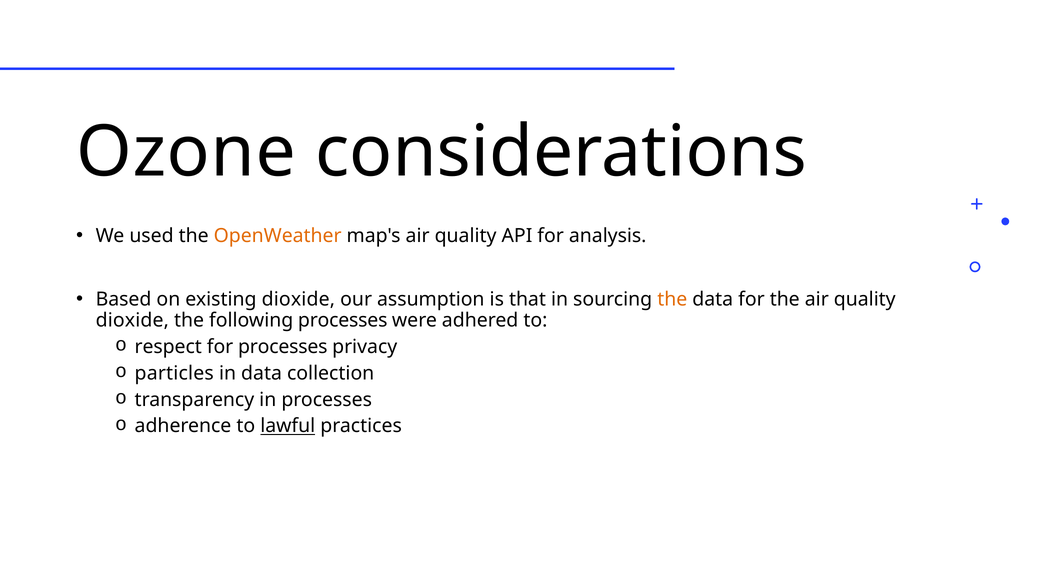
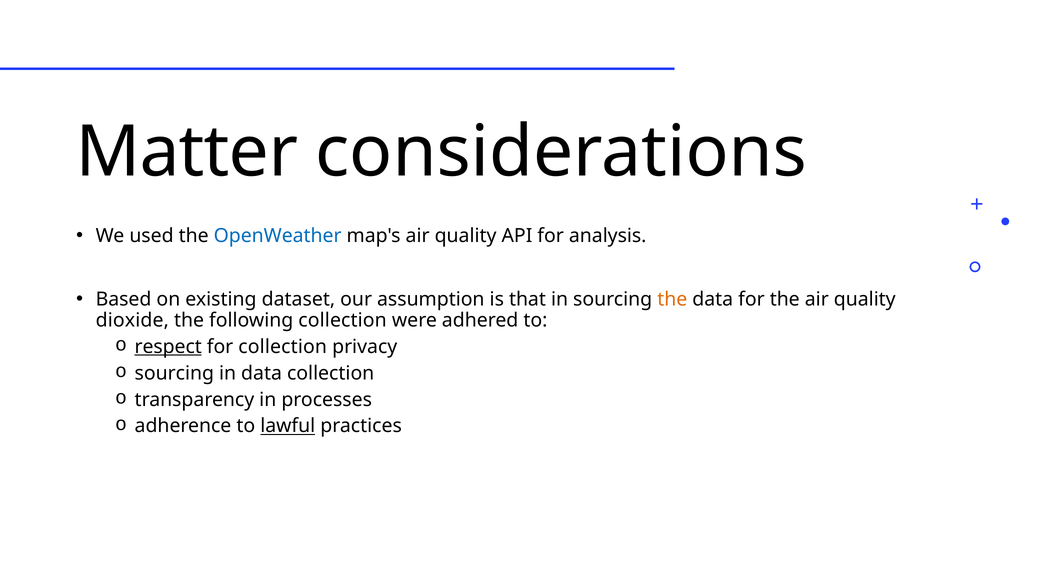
Ozone: Ozone -> Matter
OpenWeather colour: orange -> blue
existing dioxide: dioxide -> dataset
following processes: processes -> collection
respect underline: none -> present
for processes: processes -> collection
particles at (174, 373): particles -> sourcing
